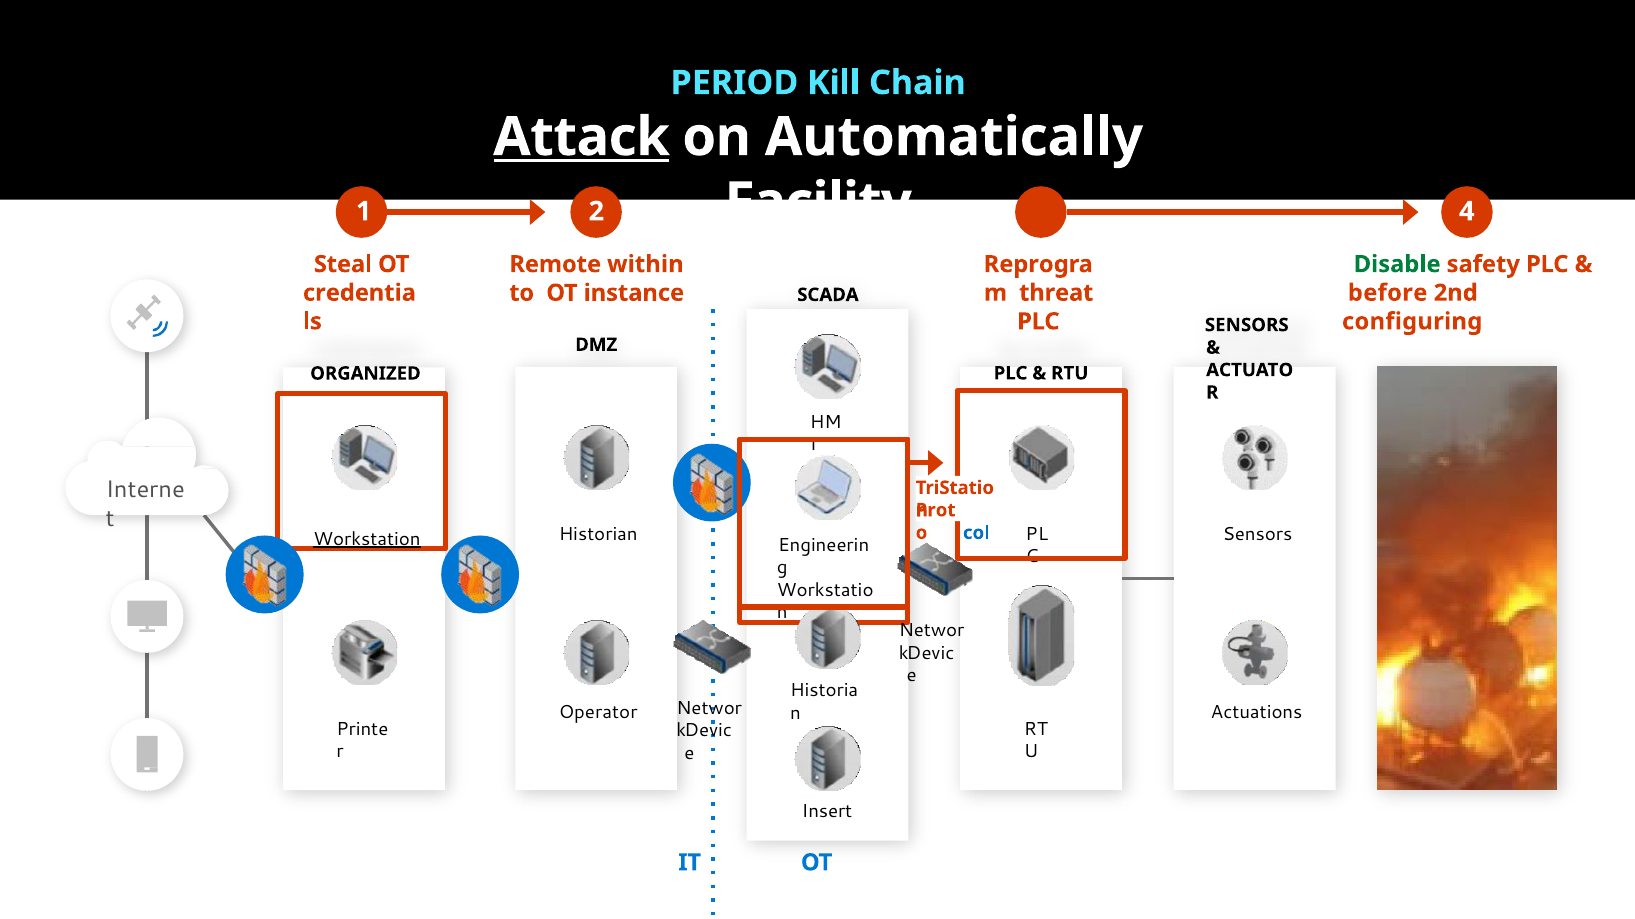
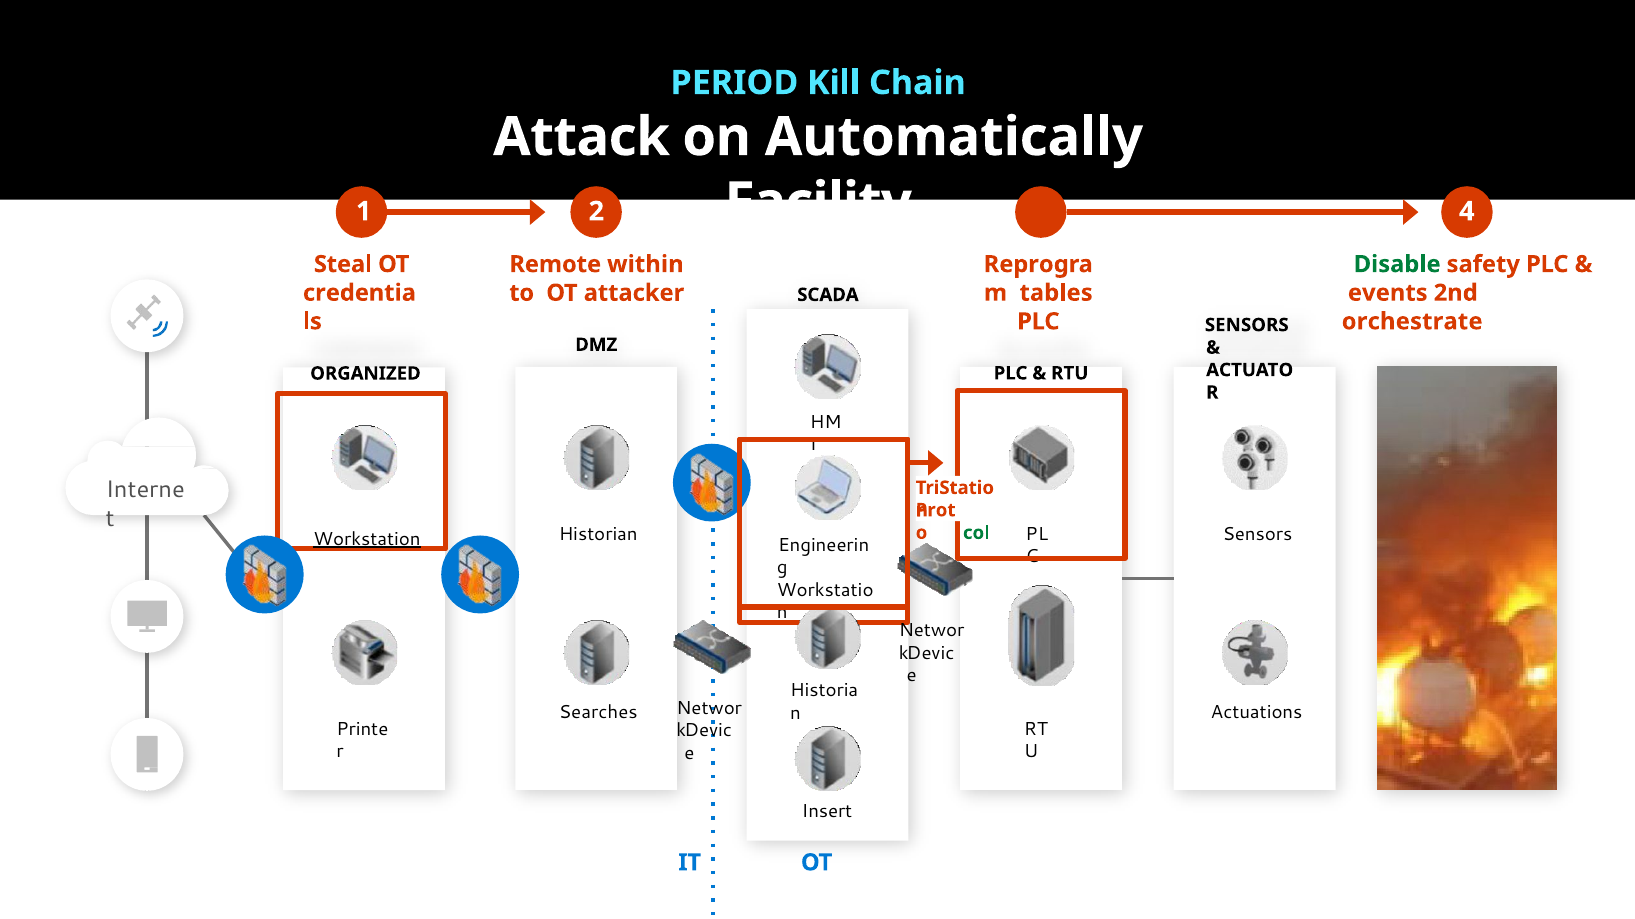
Attack underline: present -> none
threat: threat -> tables
before: before -> events
instance: instance -> attacker
configuring: configuring -> orchestrate
col colour: blue -> green
Operator: Operator -> Searches
